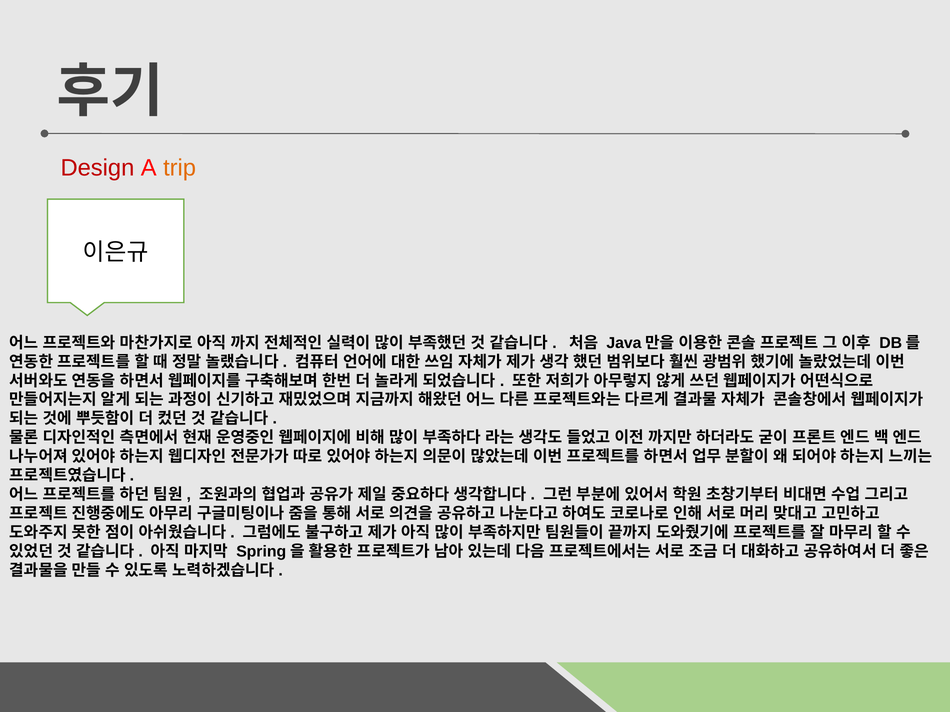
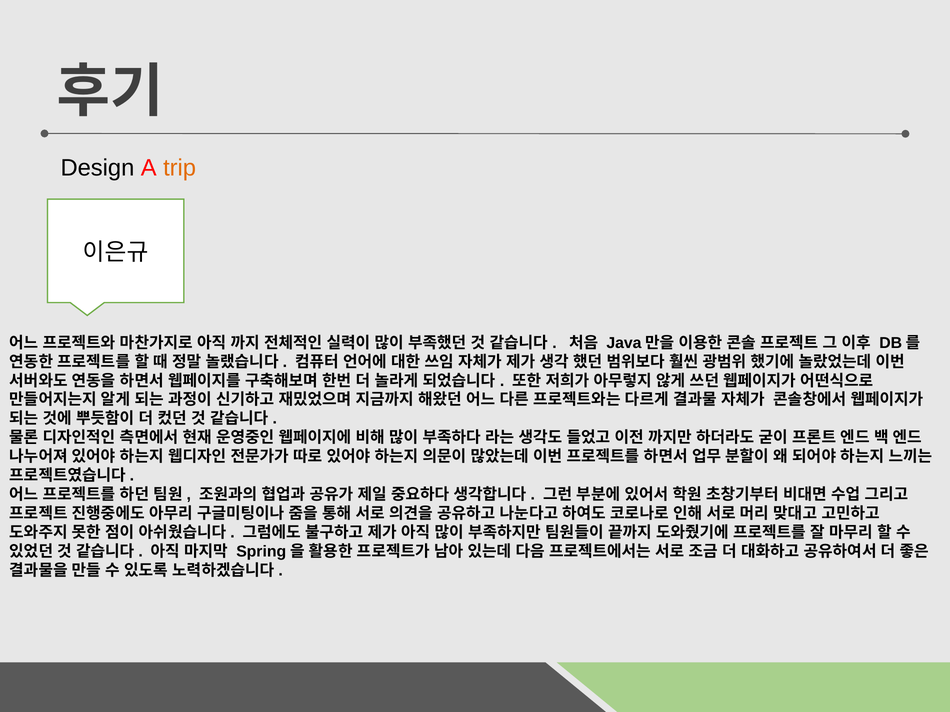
Design colour: red -> black
